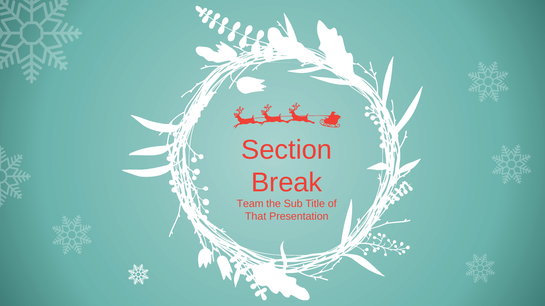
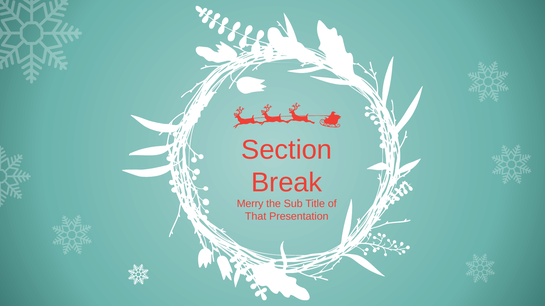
Team: Team -> Merry
